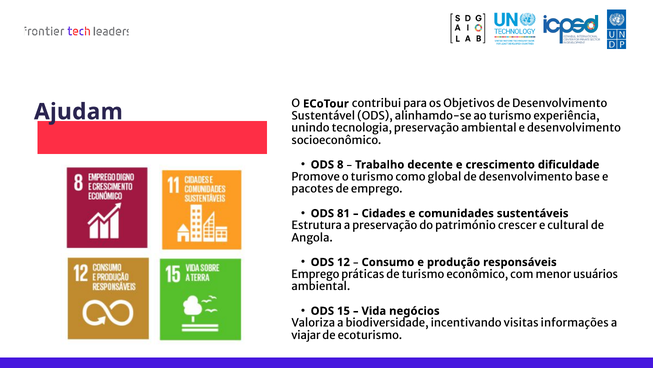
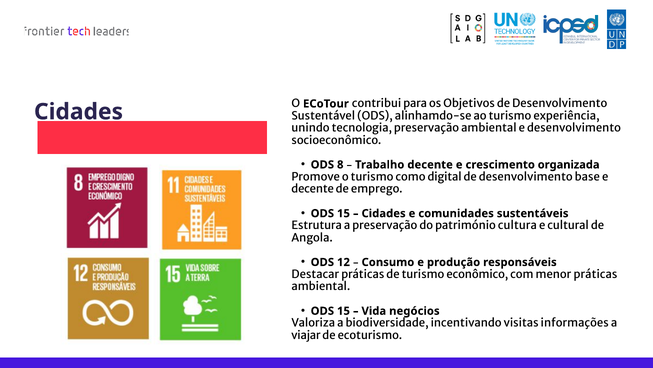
Ajudam at (78, 112): Ajudam -> Cidades
dificuldade: dificuldade -> organizada
global: global -> digital
pacotes at (313, 189): pacotes -> decente
81 at (343, 213): 81 -> 15
crescer: crescer -> cultura
Emprego at (315, 274): Emprego -> Destacar
menor usuários: usuários -> práticas
